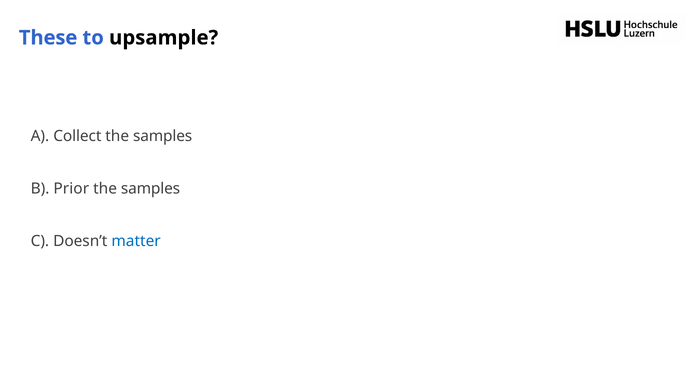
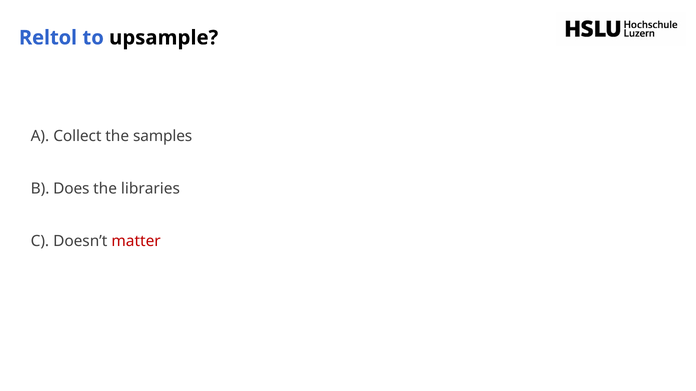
These: These -> Reltol
Prior: Prior -> Does
samples at (151, 189): samples -> libraries
matter colour: blue -> red
